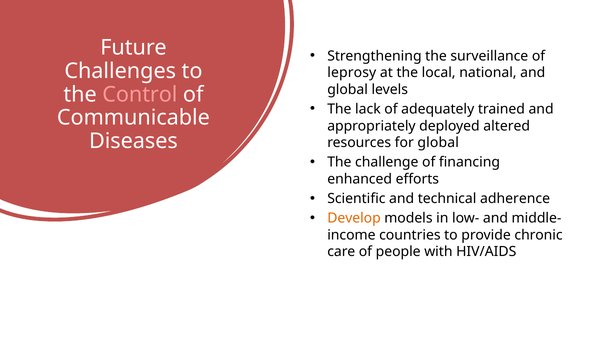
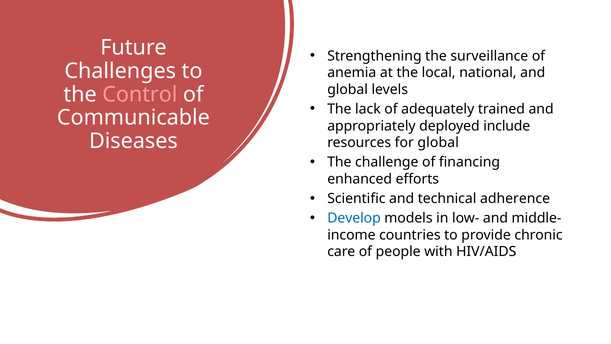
leprosy: leprosy -> anemia
altered: altered -> include
Develop colour: orange -> blue
